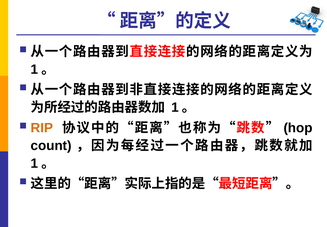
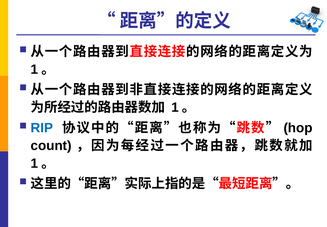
RIP colour: orange -> blue
